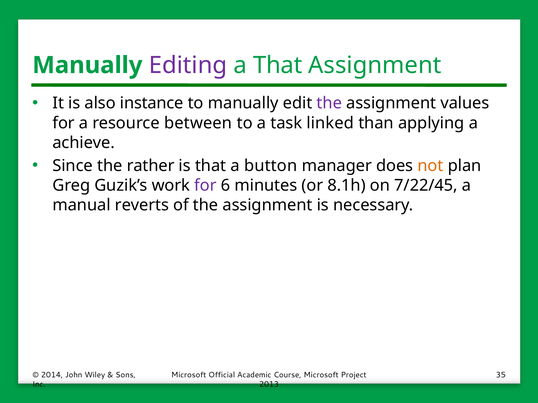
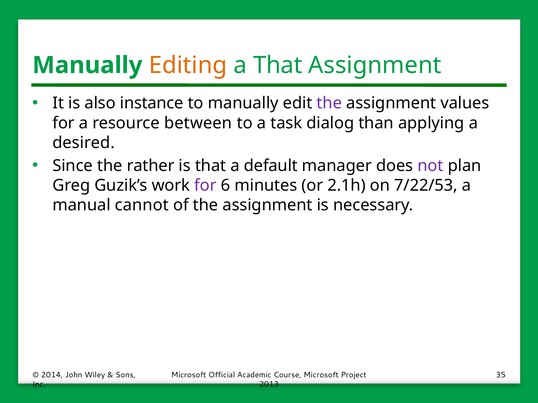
Editing colour: purple -> orange
linked: linked -> dialog
achieve: achieve -> desired
button: button -> default
not colour: orange -> purple
8.1h: 8.1h -> 2.1h
7/22/45: 7/22/45 -> 7/22/53
reverts: reverts -> cannot
